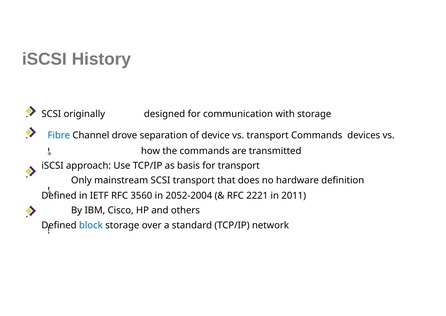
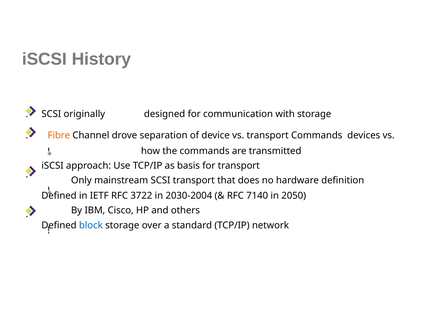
Fibre colour: blue -> orange
3560: 3560 -> 3722
2052-2004: 2052-2004 -> 2030-2004
2221: 2221 -> 7140
2011: 2011 -> 2050
